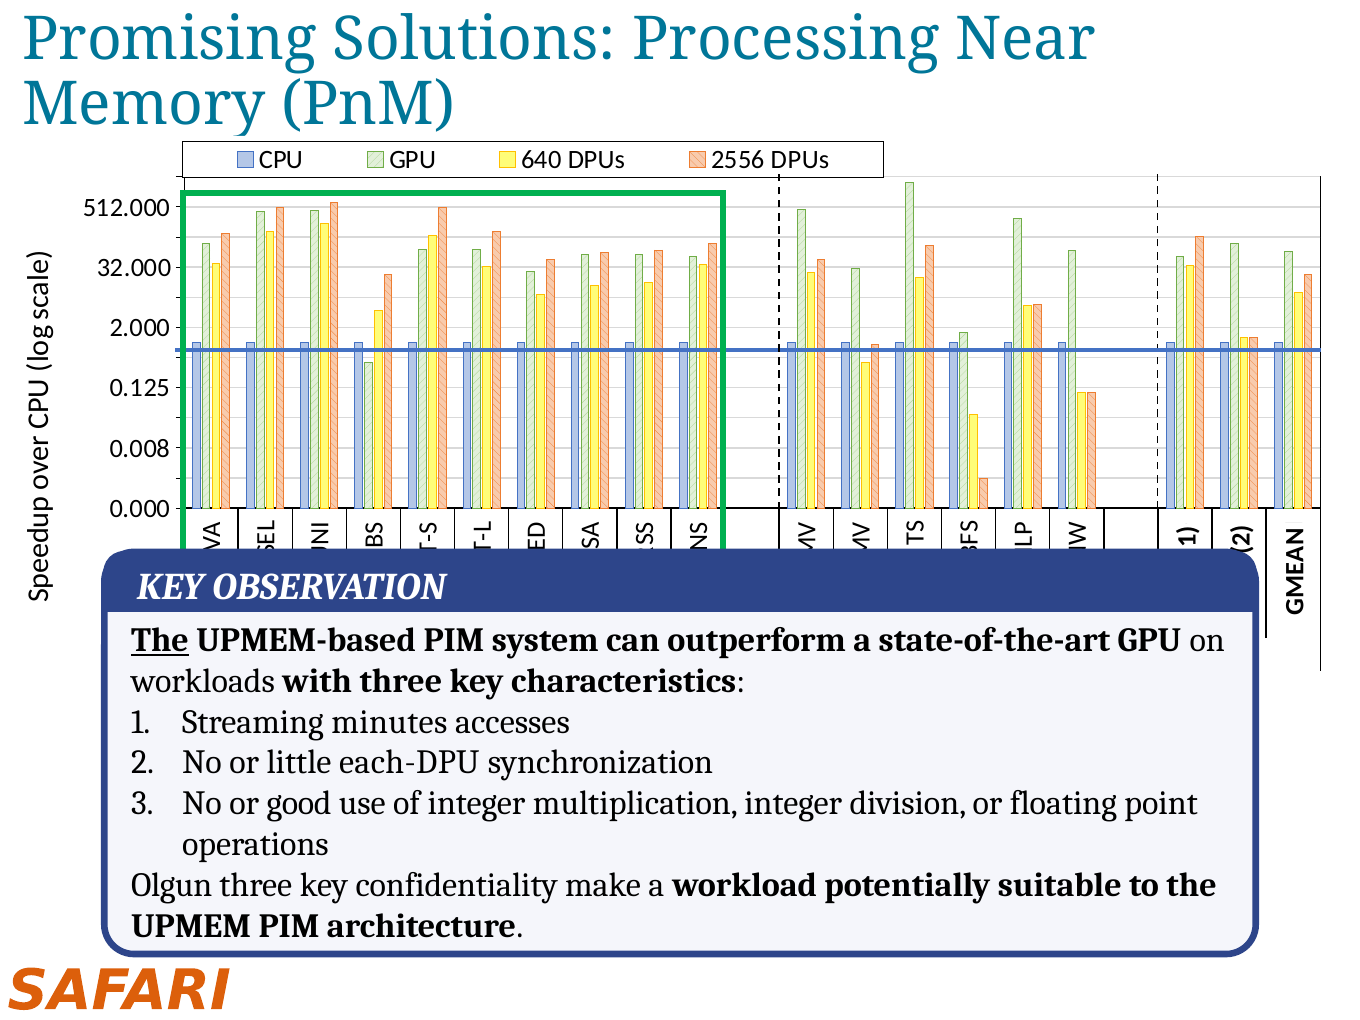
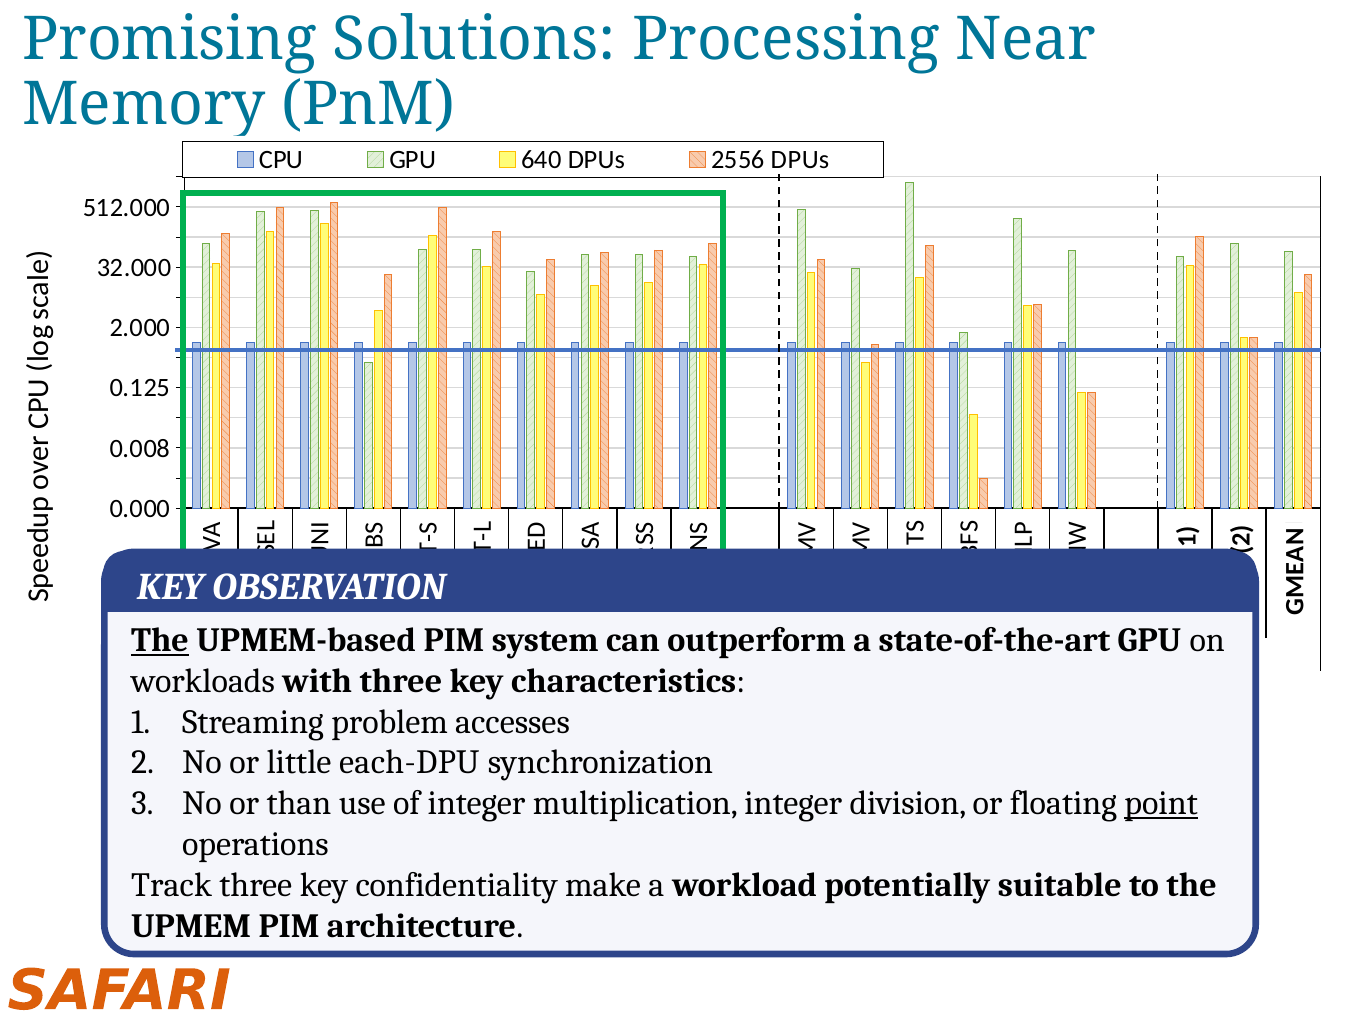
minutes: minutes -> problem
good: good -> than
point underline: none -> present
Olgun: Olgun -> Track
